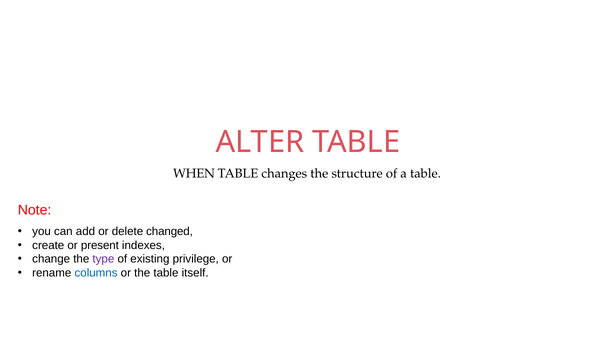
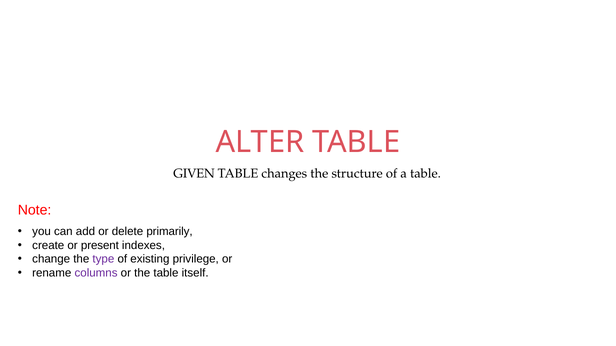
WHEN: WHEN -> GIVEN
changed: changed -> primarily
columns colour: blue -> purple
